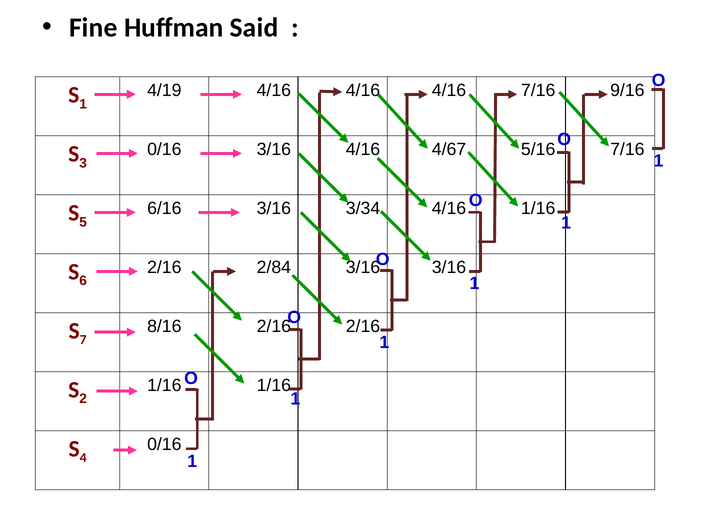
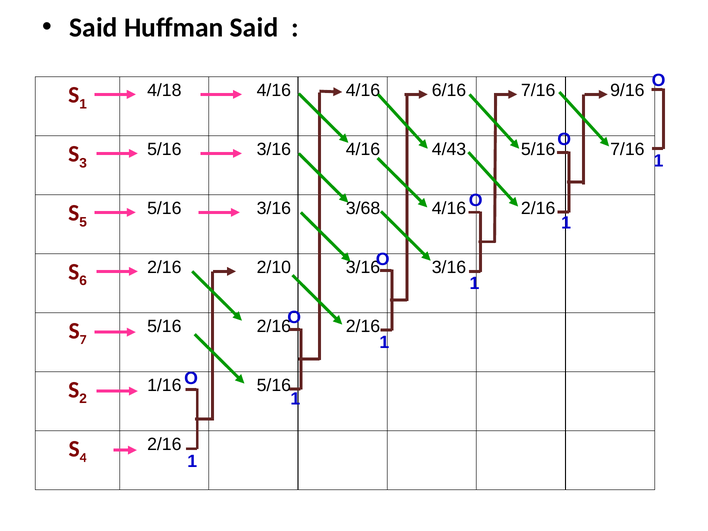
Fine at (93, 28): Fine -> Said
4/19: 4/19 -> 4/18
4/16 4/16 4/16: 4/16 -> 6/16
0/16 at (164, 149): 0/16 -> 5/16
4/67: 4/67 -> 4/43
6/16 at (164, 208): 6/16 -> 5/16
3/34: 3/34 -> 3/68
4/16 1/16: 1/16 -> 2/16
2/84: 2/84 -> 2/10
8/16 at (164, 326): 8/16 -> 5/16
1/16 1/16: 1/16 -> 5/16
0/16 at (164, 444): 0/16 -> 2/16
